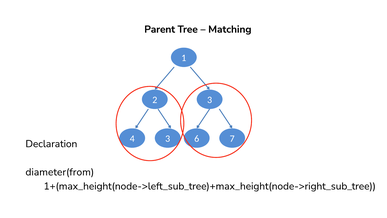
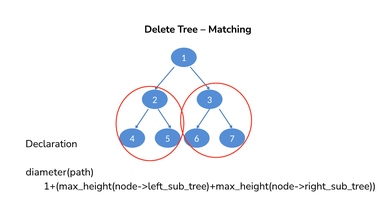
Parent: Parent -> Delete
4 3: 3 -> 5
diameter(from: diameter(from -> diameter(path
